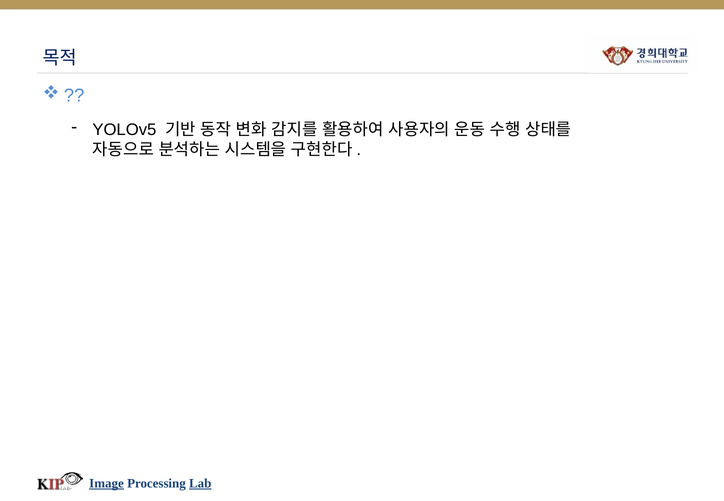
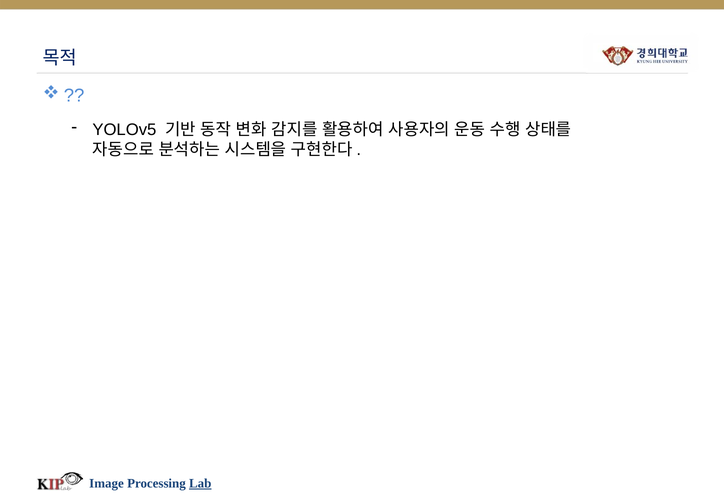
Image underline: present -> none
